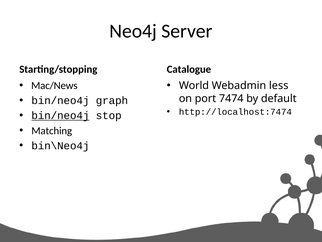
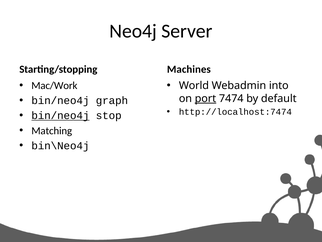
Catalogue: Catalogue -> Machines
Mac/News: Mac/News -> Mac/Work
less: less -> into
port underline: none -> present
